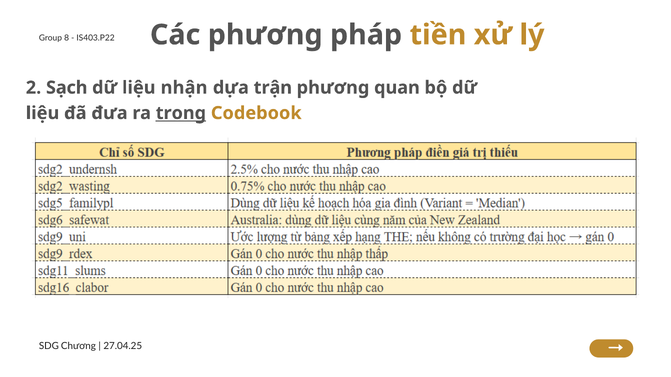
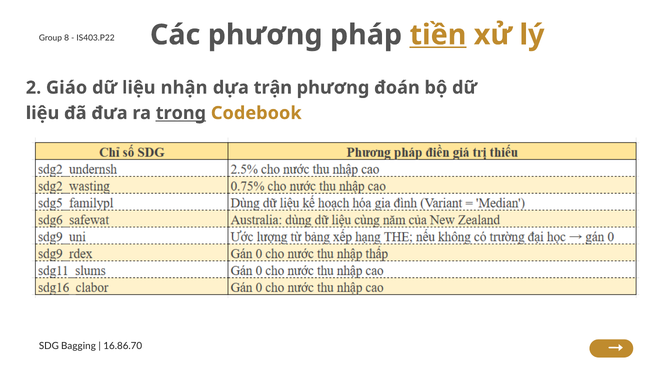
tiền underline: none -> present
Sạch: Sạch -> Giáo
quan: quan -> đoán
Chương: Chương -> Bagging
27.04.25: 27.04.25 -> 16.86.70
